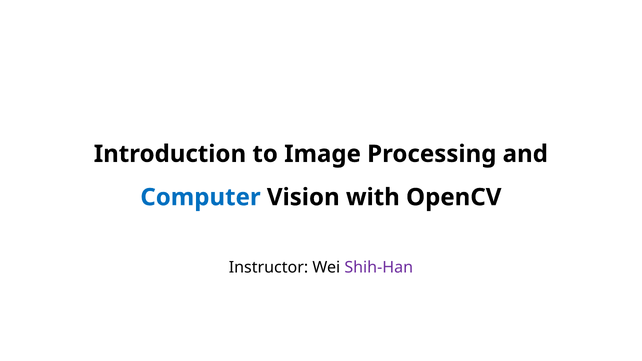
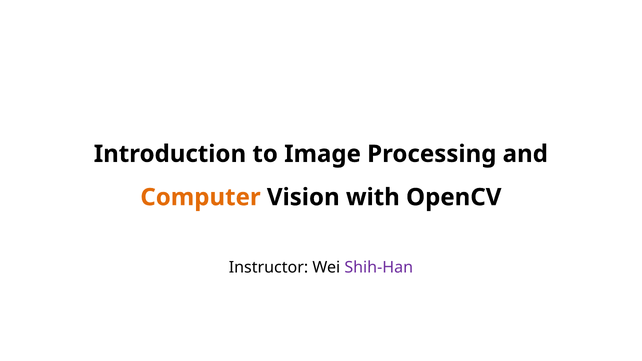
Computer colour: blue -> orange
